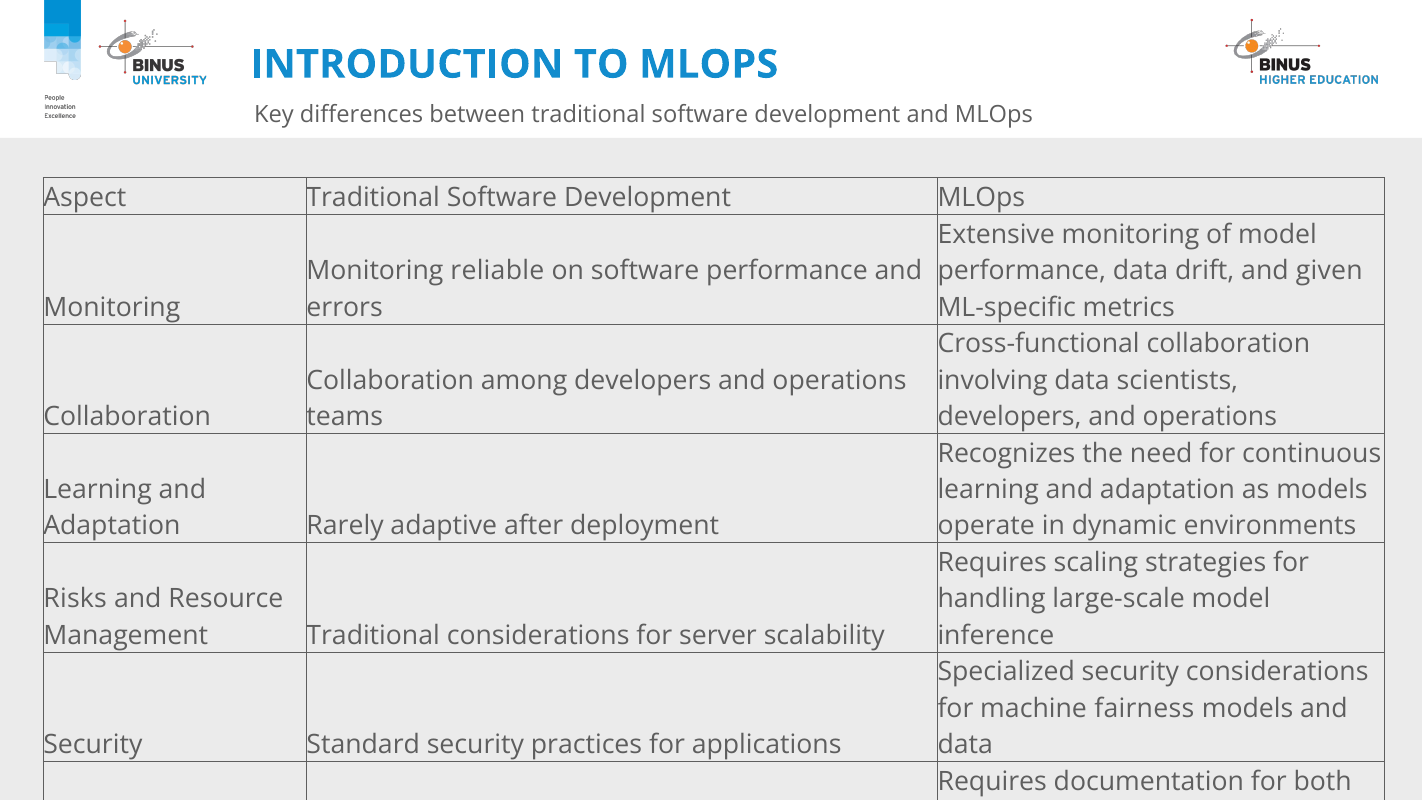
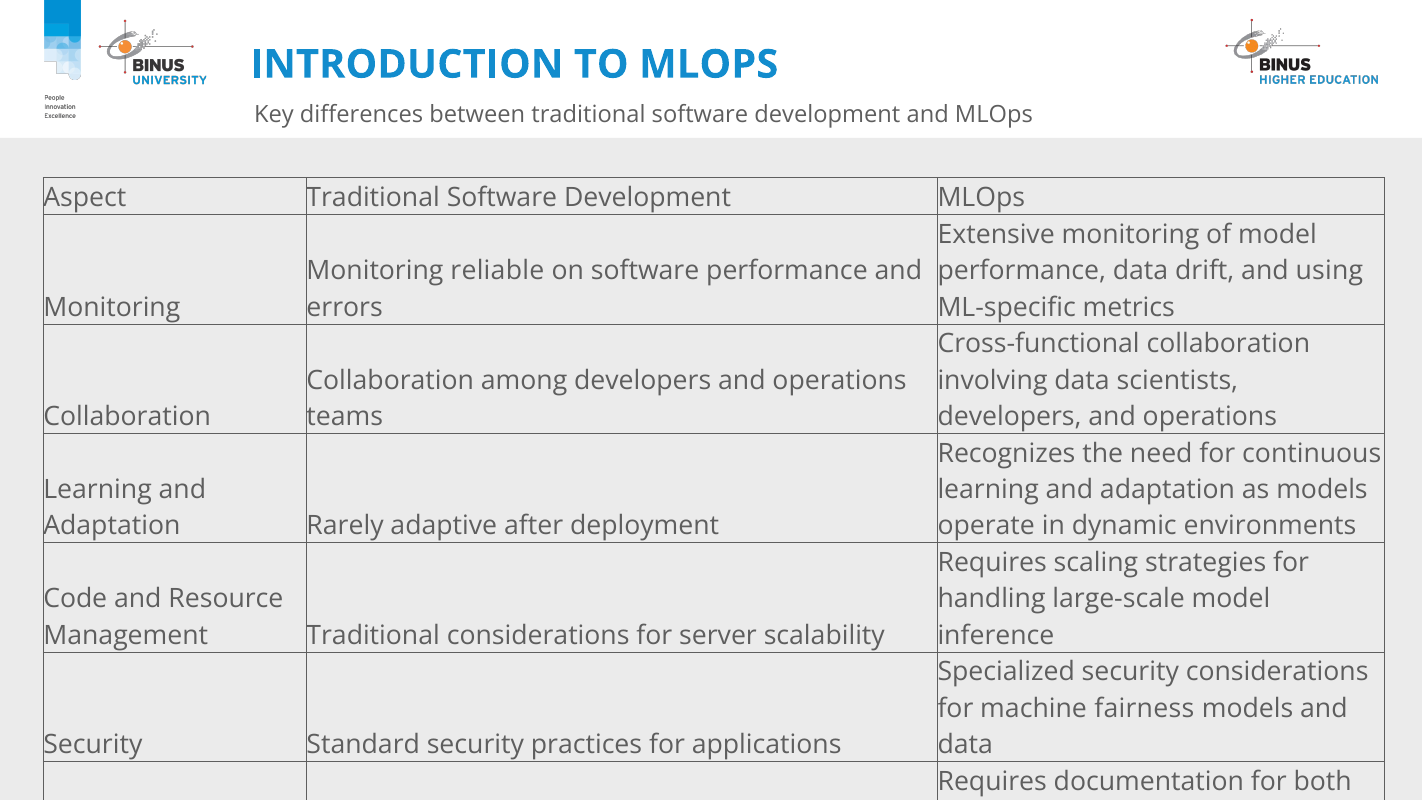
given: given -> using
Risks at (75, 599): Risks -> Code
